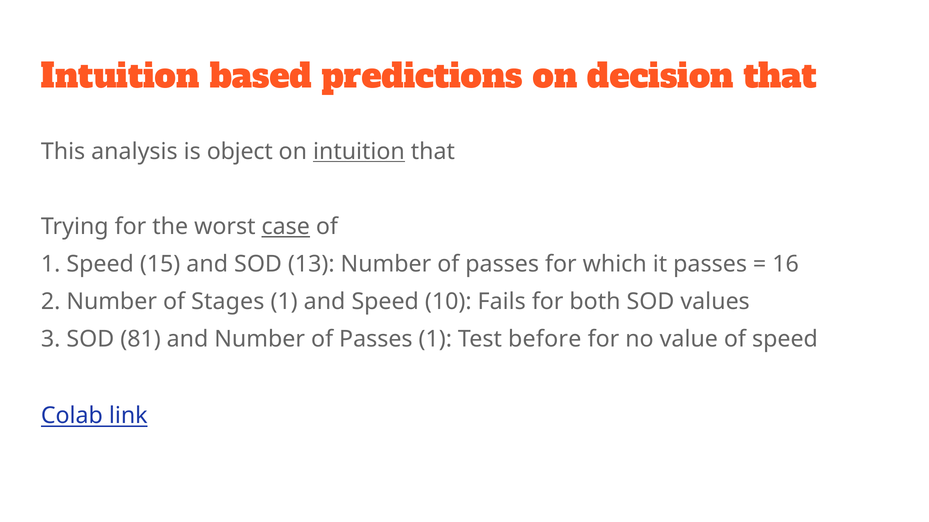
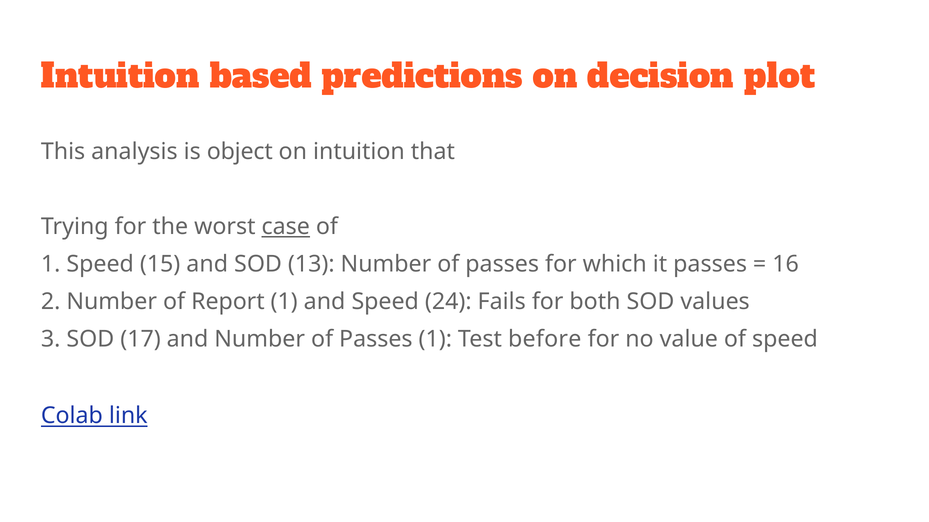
decision that: that -> plot
intuition at (359, 152) underline: present -> none
Stages: Stages -> Report
10: 10 -> 24
81: 81 -> 17
